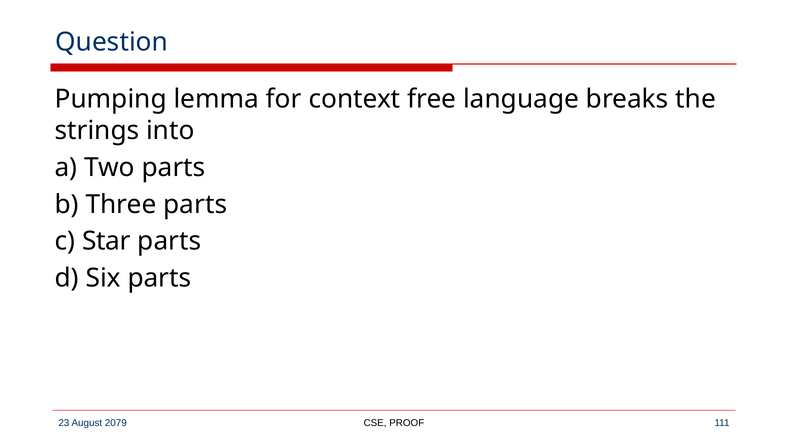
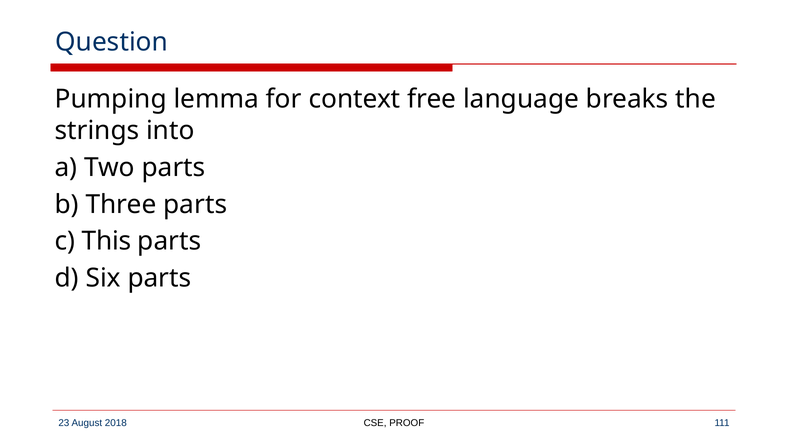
Star: Star -> This
2079: 2079 -> 2018
